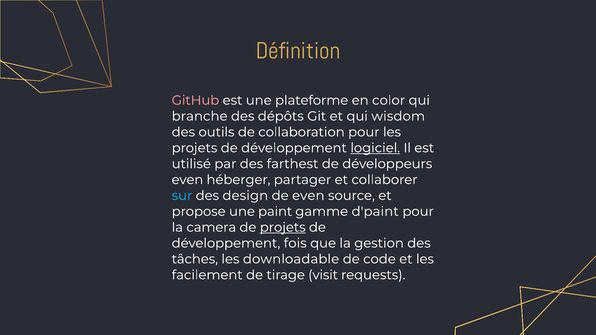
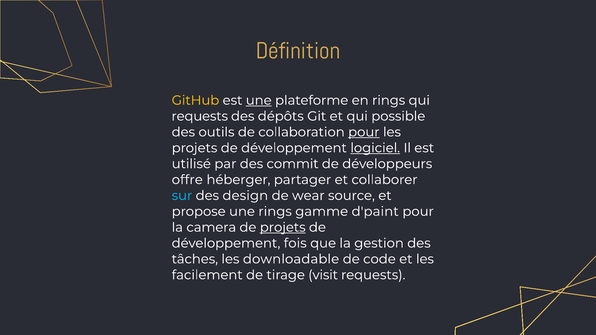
GitHub colour: pink -> yellow
une at (259, 100) underline: none -> present
en color: color -> rings
branche at (200, 116): branche -> requests
wisdom: wisdom -> possible
pour at (364, 132) underline: none -> present
farthest: farthest -> commit
even at (187, 180): even -> offre
de even: even -> wear
une paint: paint -> rings
